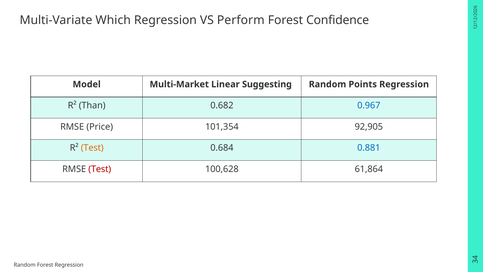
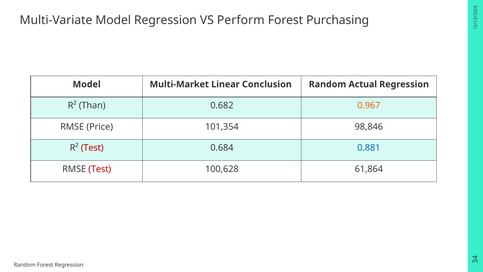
Multi-Variate Which: Which -> Model
Confidence: Confidence -> Purchasing
Suggesting: Suggesting -> Conclusion
Points: Points -> Actual
0.967 colour: blue -> orange
92,905: 92,905 -> 98,846
Test at (92, 148) colour: orange -> red
